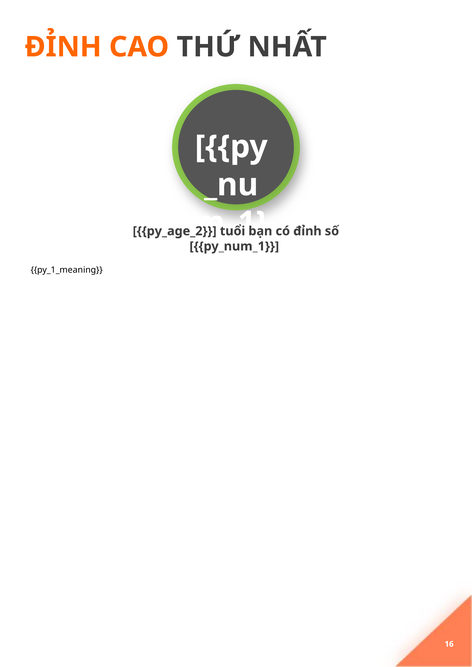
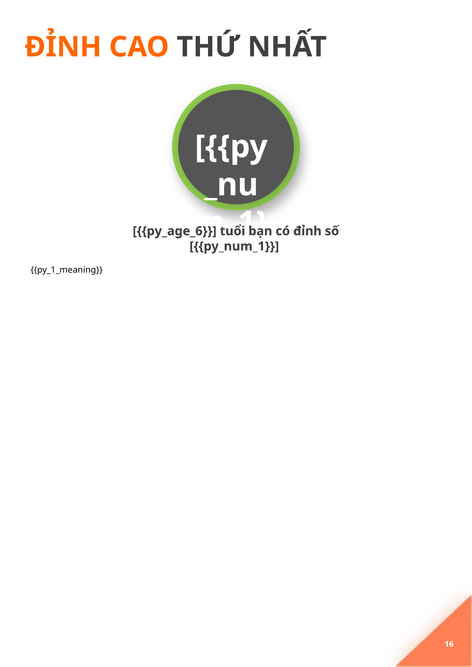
py_age_2: py_age_2 -> py_age_6
